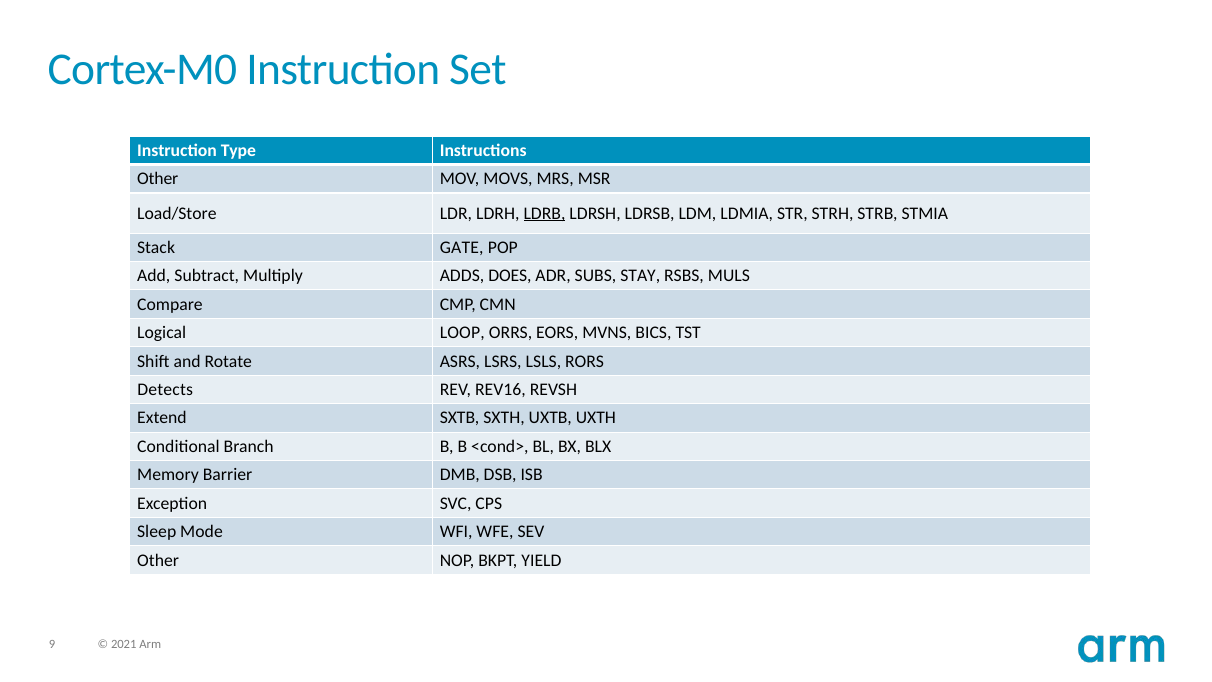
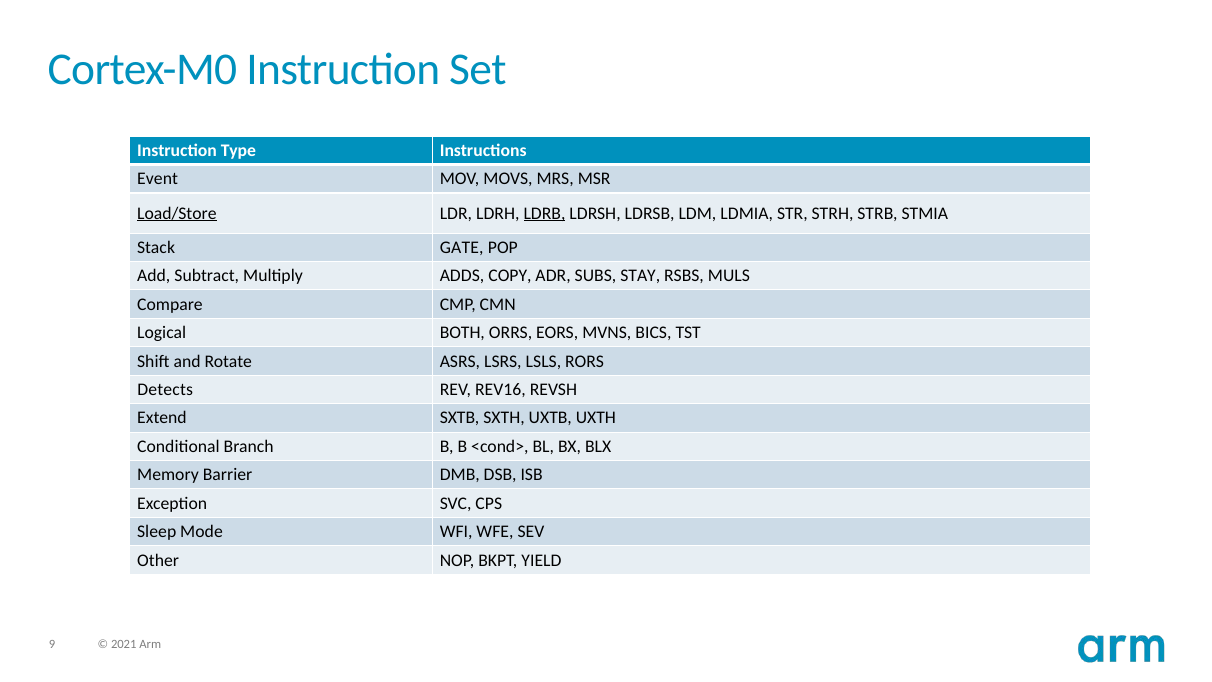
Other at (158, 179): Other -> Event
Load/Store underline: none -> present
DOES: DOES -> COPY
LOOP: LOOP -> BOTH
